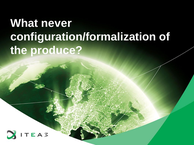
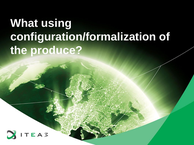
never: never -> using
